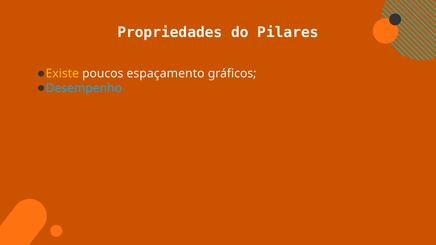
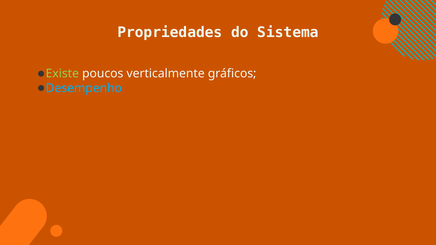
Pilares: Pilares -> Sistema
Existe colour: yellow -> light green
espaçamento: espaçamento -> verticalmente
